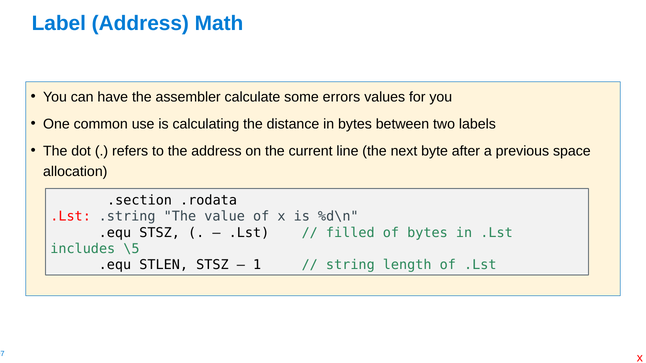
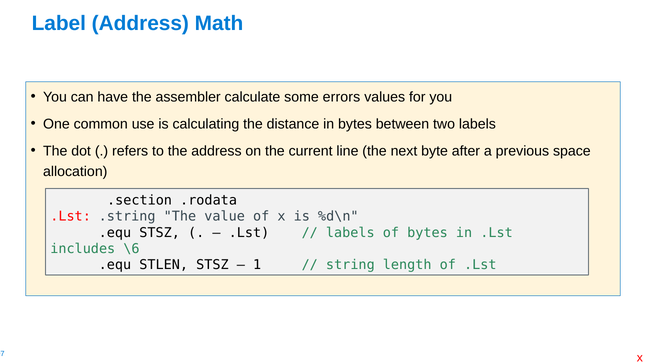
filled at (350, 233): filled -> labels
\5: \5 -> \6
